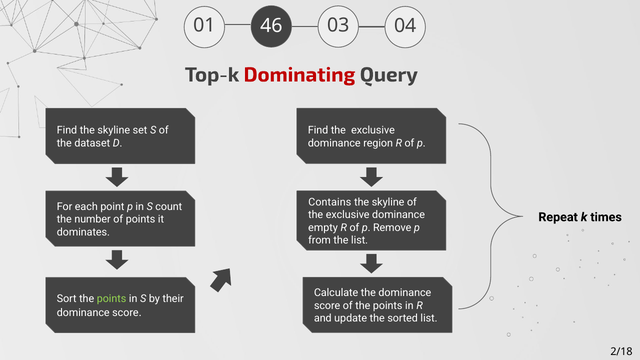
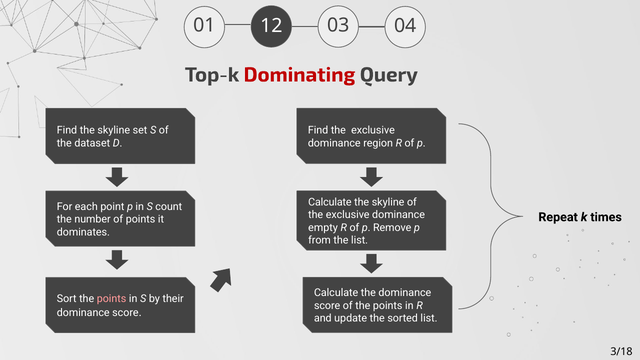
46: 46 -> 12
Contains at (330, 202): Contains -> Calculate
points at (112, 299) colour: light green -> pink
2/18: 2/18 -> 3/18
